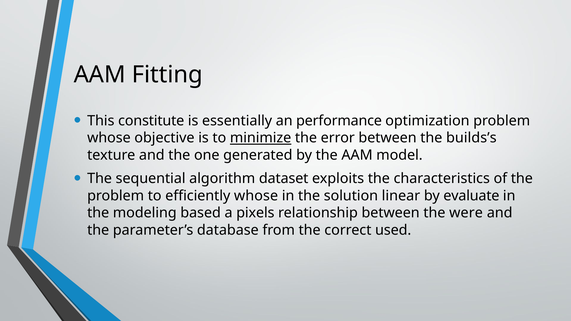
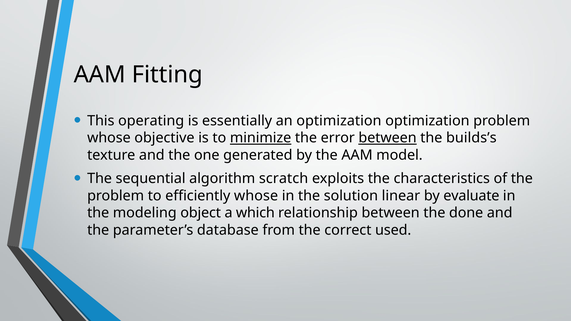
constitute: constitute -> operating
an performance: performance -> optimization
between at (388, 138) underline: none -> present
dataset: dataset -> scratch
based: based -> object
pixels: pixels -> which
were: were -> done
